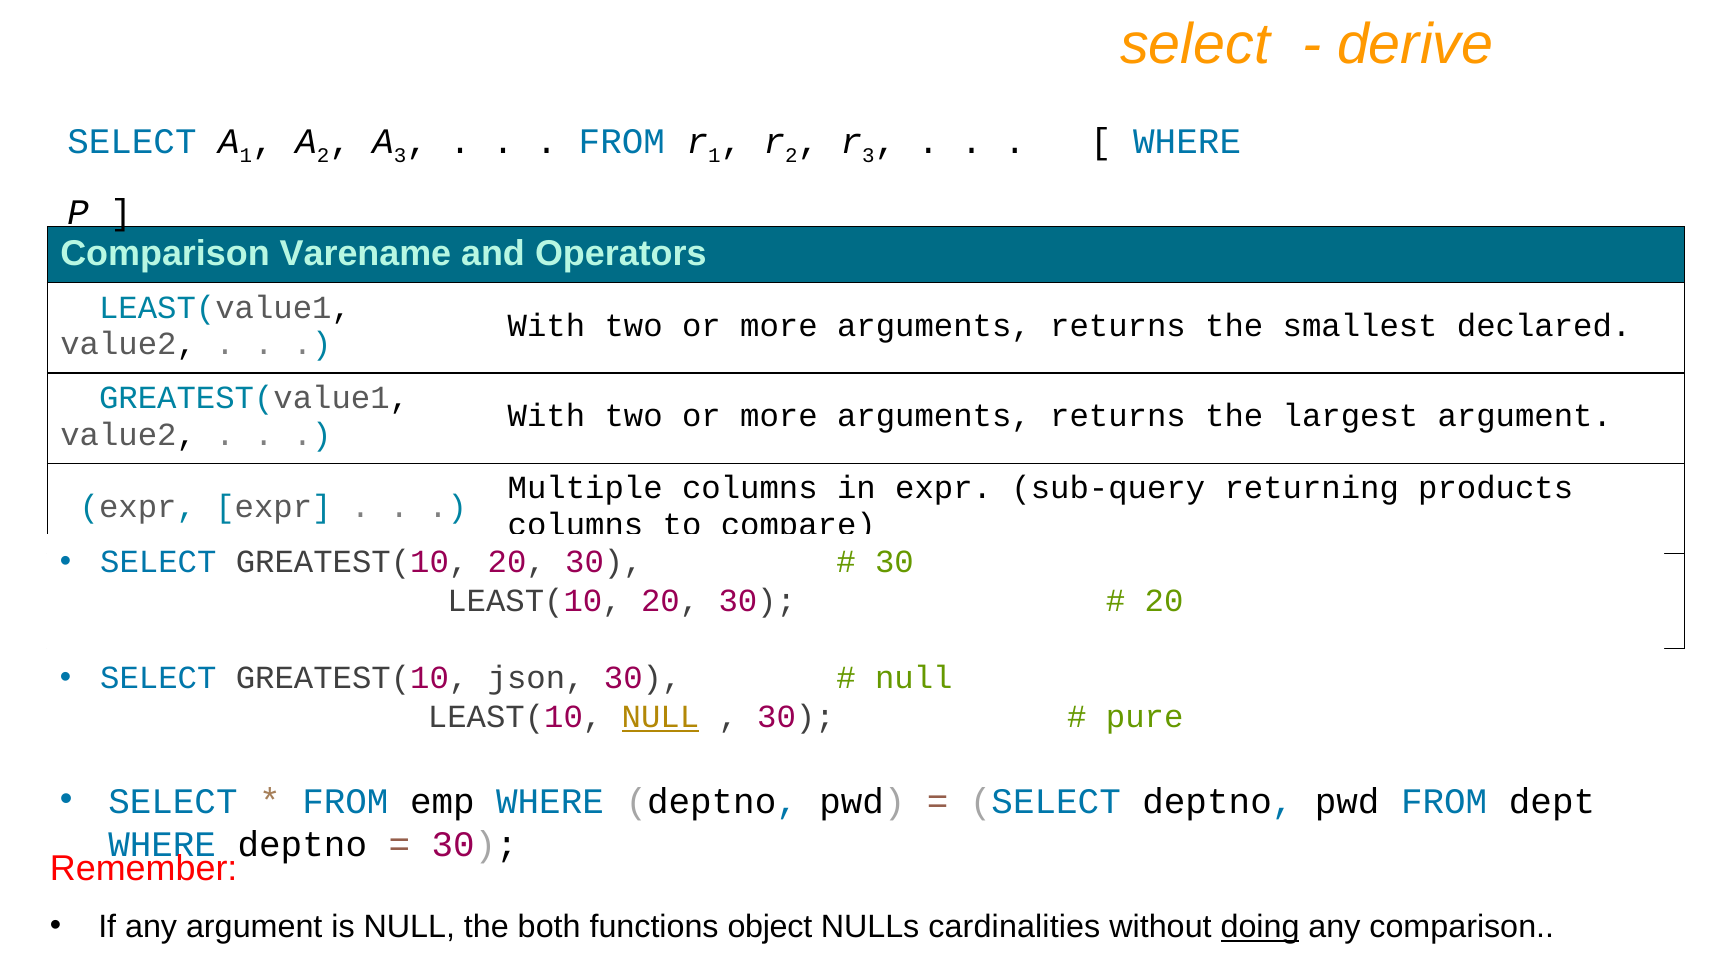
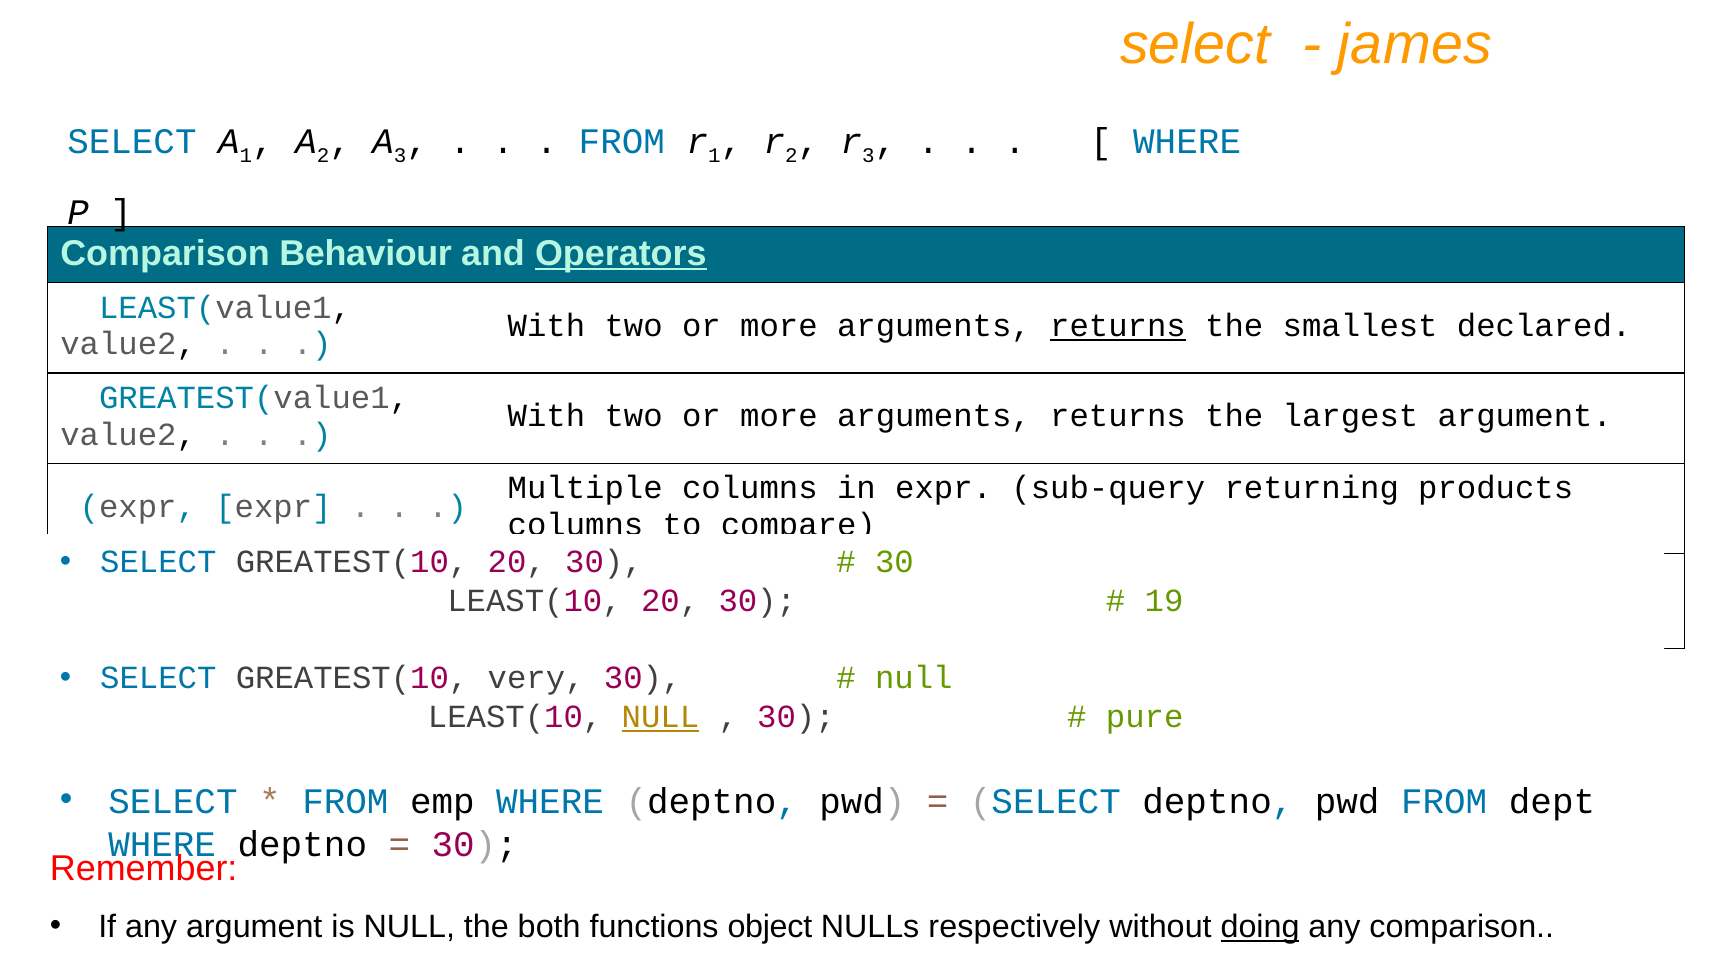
derive: derive -> james
Varename: Varename -> Behaviour
Operators underline: none -> present
returns at (1118, 326) underline: none -> present
20 at (1164, 601): 20 -> 19
json: json -> very
cardinalities: cardinalities -> respectively
